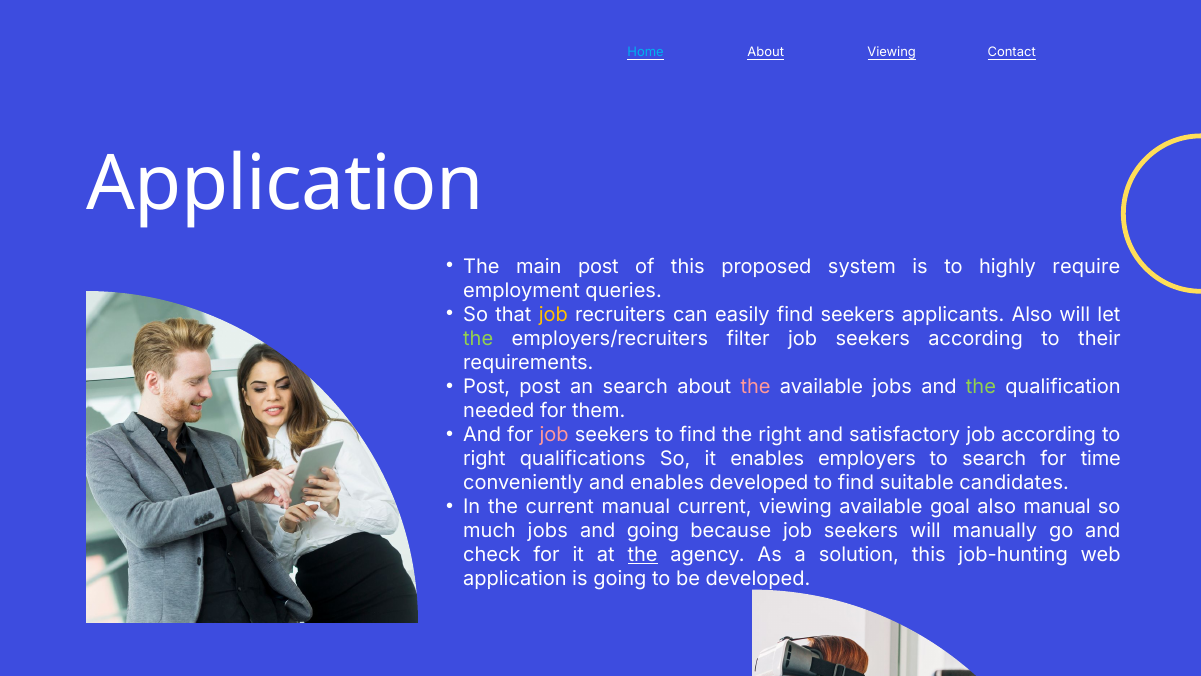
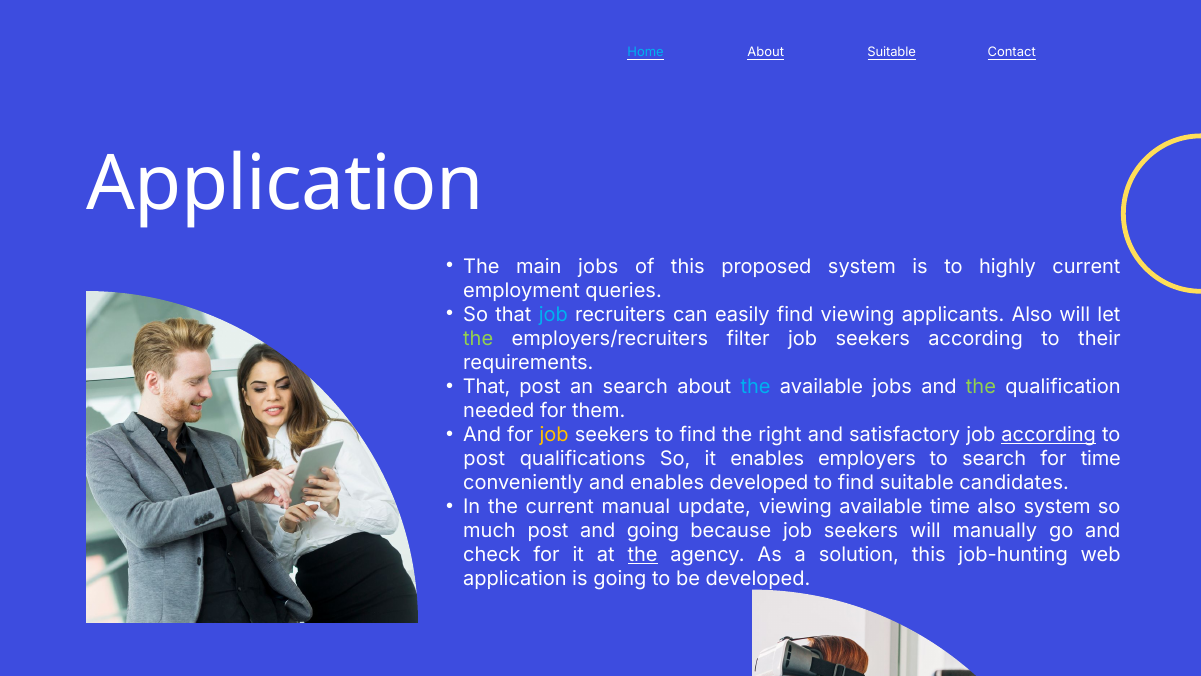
About Viewing: Viewing -> Suitable
main post: post -> jobs
highly require: require -> current
job at (553, 314) colour: yellow -> light blue
find seekers: seekers -> viewing
Post at (487, 386): Post -> That
the at (756, 386) colour: pink -> light blue
job at (554, 434) colour: pink -> yellow
according at (1049, 434) underline: none -> present
right at (484, 458): right -> post
manual current: current -> update
available goal: goal -> time
also manual: manual -> system
much jobs: jobs -> post
